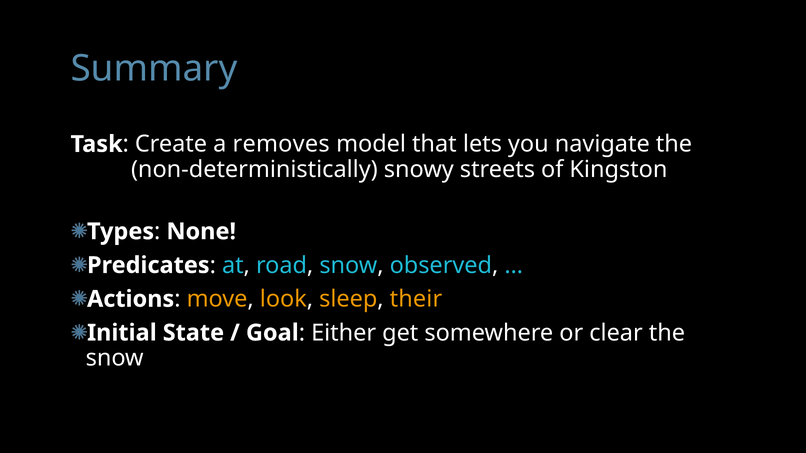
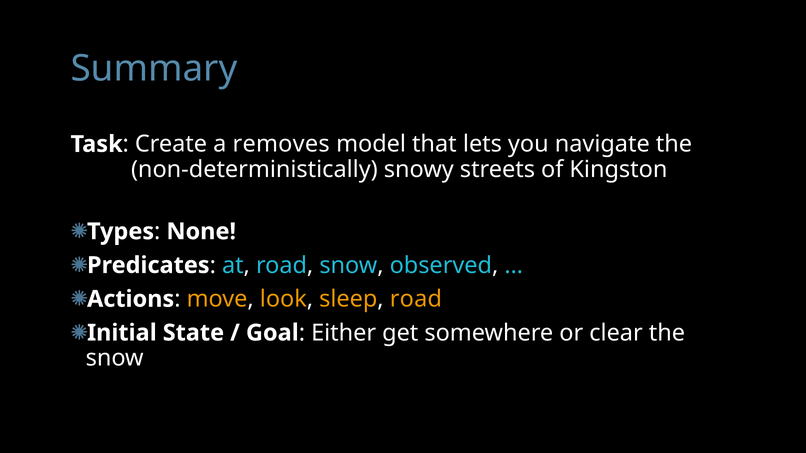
sleep their: their -> road
